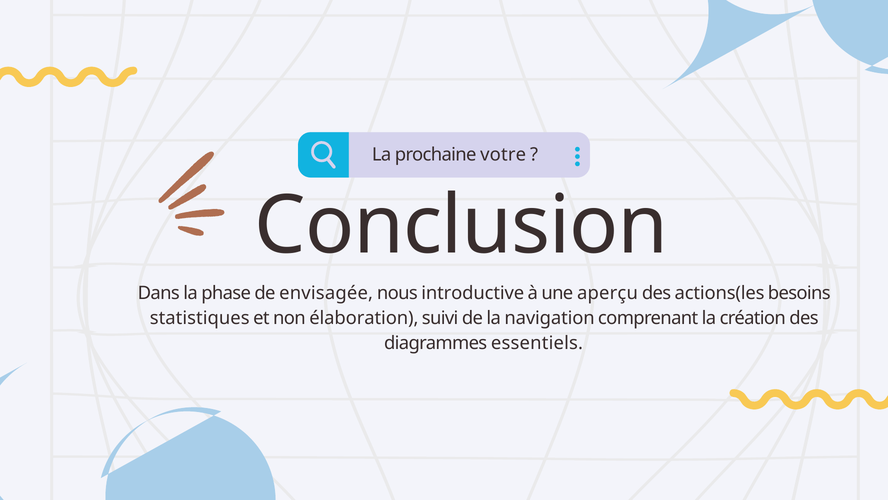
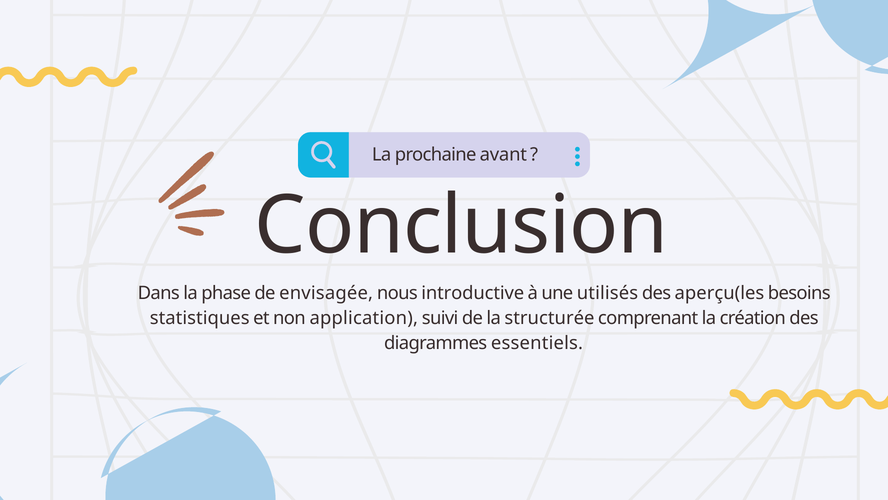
votre: votre -> avant
aperçu: aperçu -> utilisés
actions(les: actions(les -> aperçu(les
élaboration: élaboration -> application
navigation: navigation -> structurée
